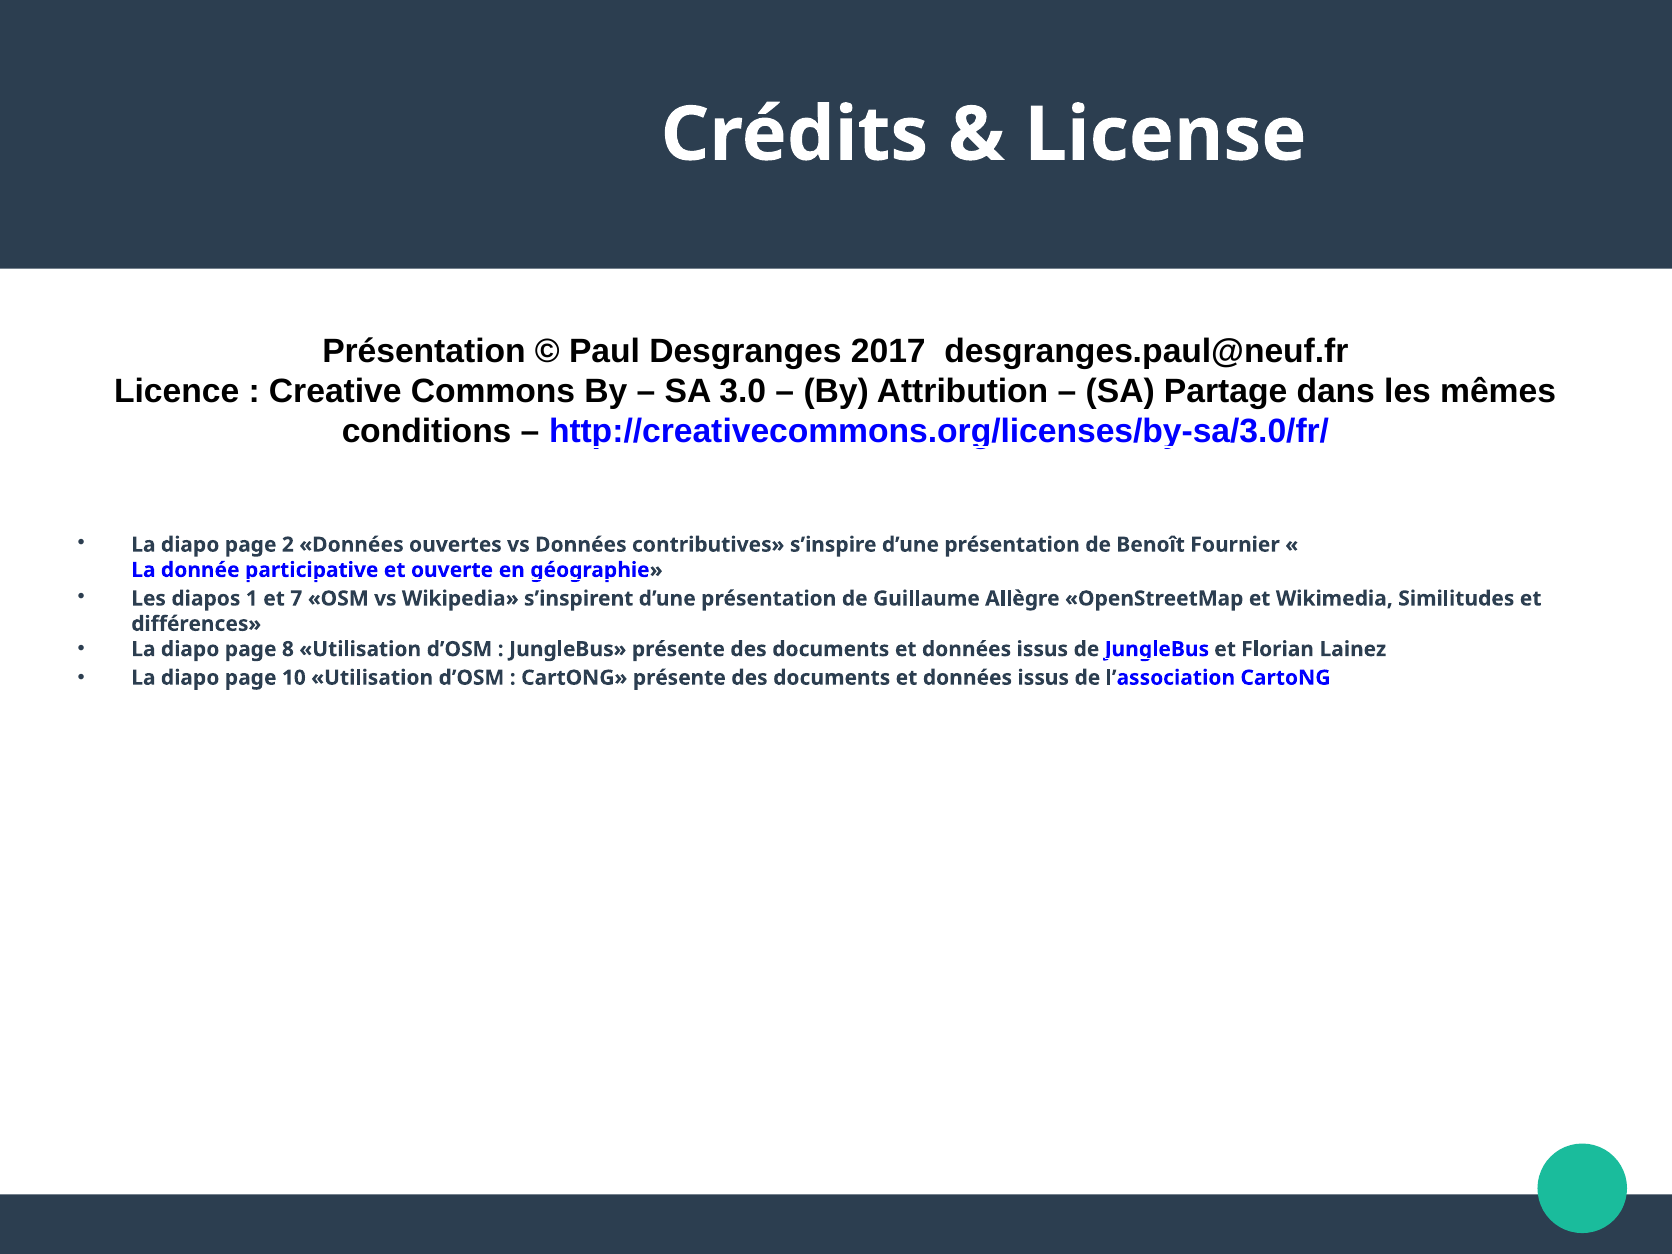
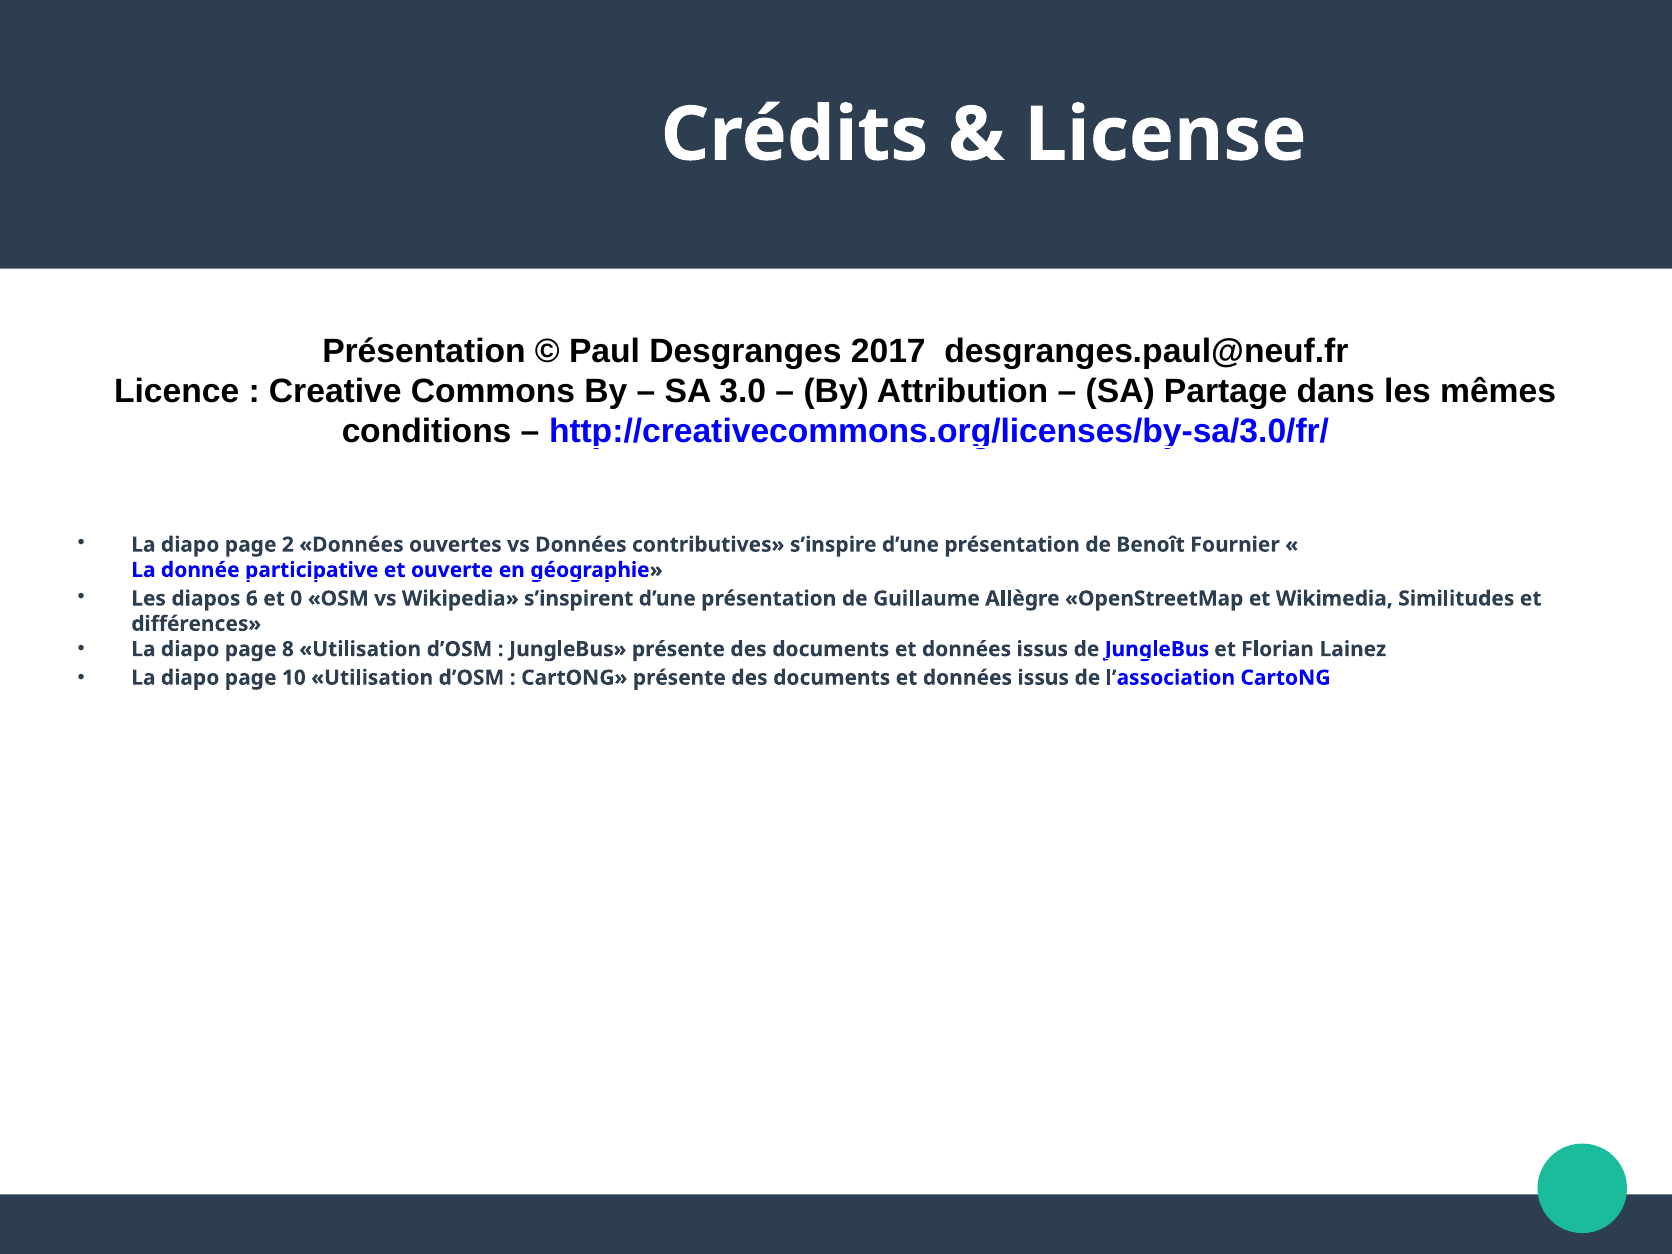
1: 1 -> 6
7: 7 -> 0
